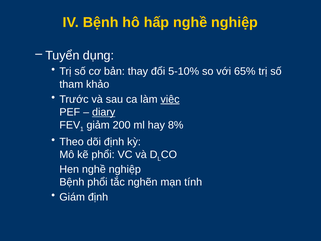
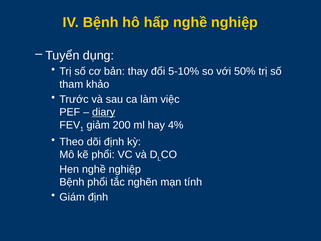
65%: 65% -> 50%
việc underline: present -> none
8%: 8% -> 4%
